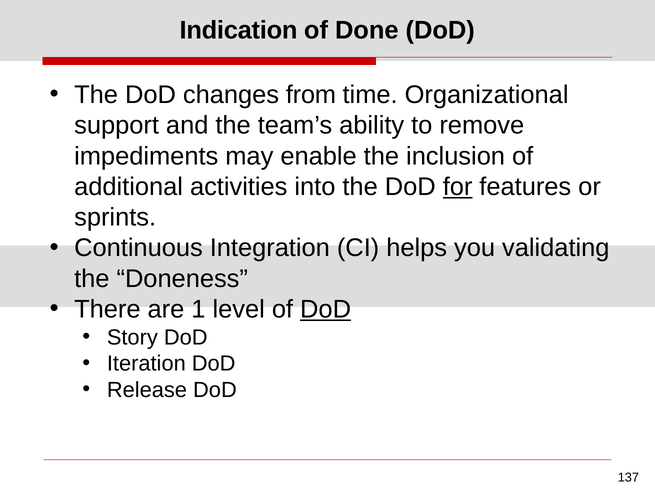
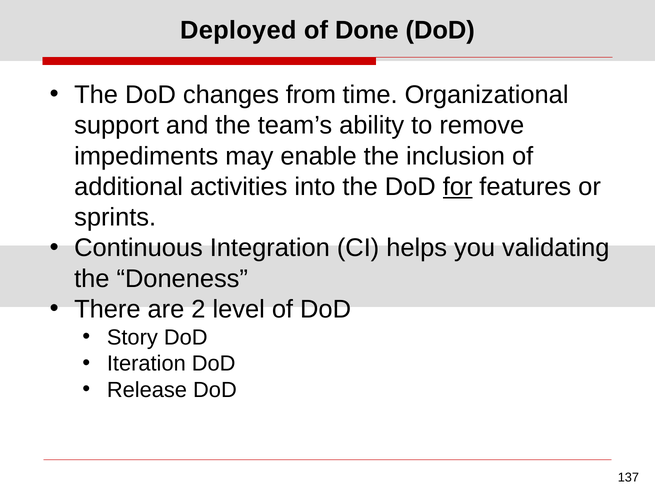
Indication: Indication -> Deployed
1: 1 -> 2
DoD at (326, 309) underline: present -> none
